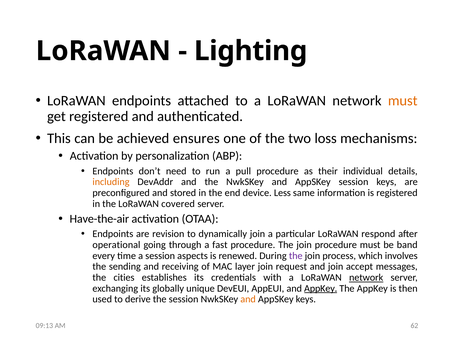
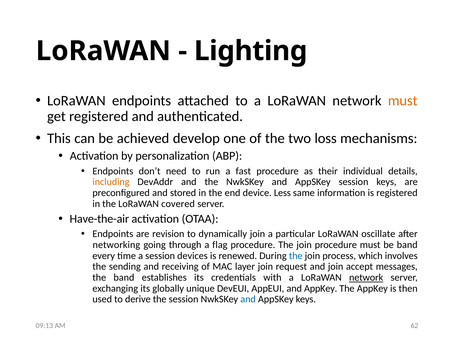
ensures: ensures -> develop
pull: pull -> fast
respond: respond -> oscillate
operational: operational -> networking
fast: fast -> flag
aspects: aspects -> devices
the at (296, 255) colour: purple -> blue
the cities: cities -> band
AppKey at (321, 288) underline: present -> none
and at (248, 299) colour: orange -> blue
